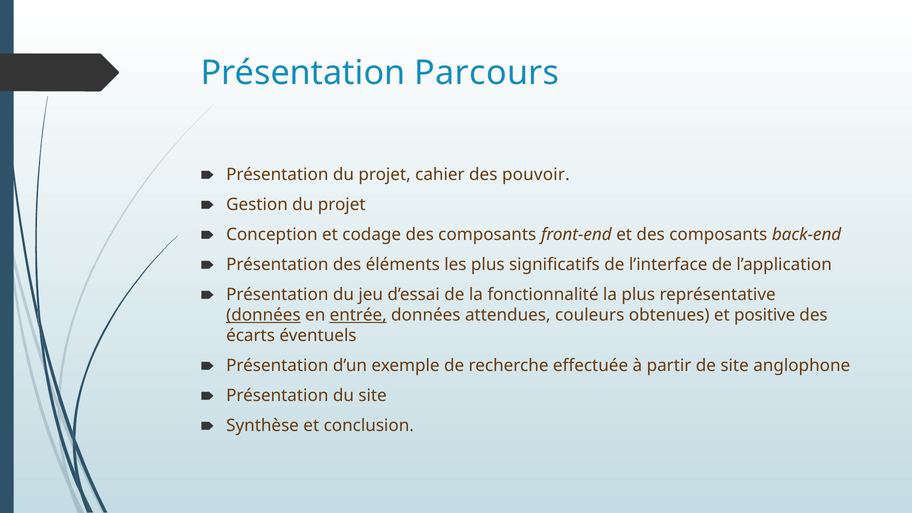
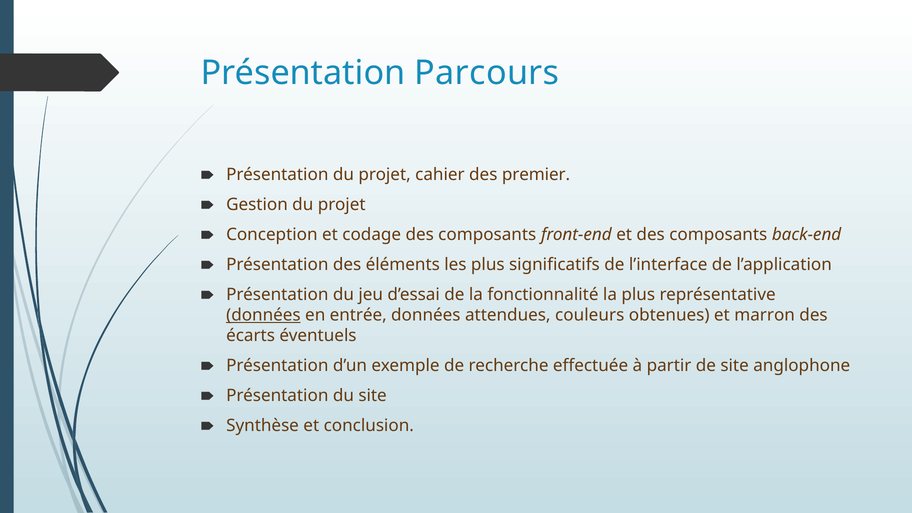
pouvoir: pouvoir -> premier
entrée underline: present -> none
positive: positive -> marron
